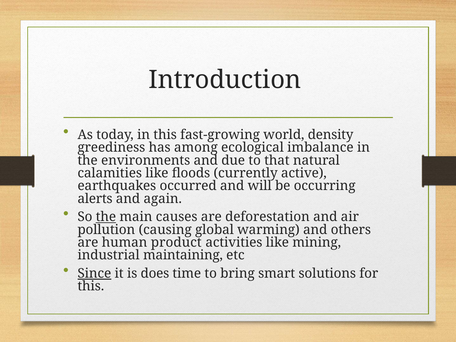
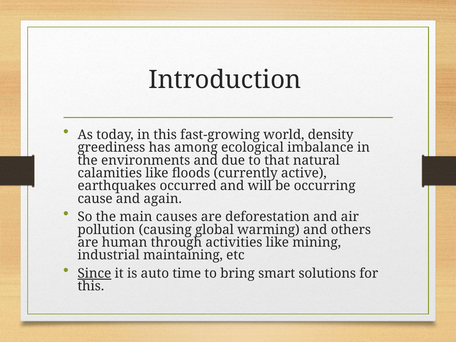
alerts: alerts -> cause
the at (106, 217) underline: present -> none
product: product -> through
does: does -> auto
